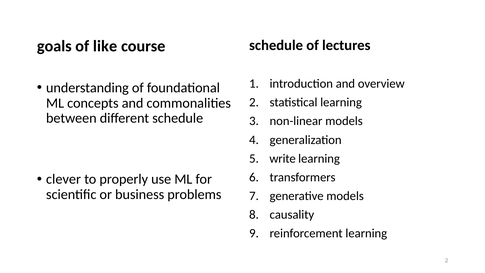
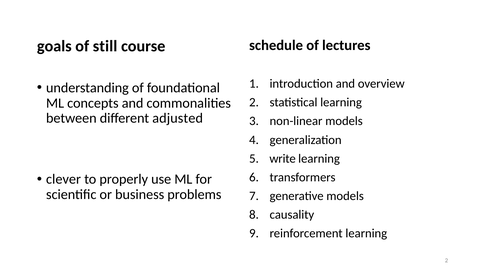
like: like -> still
different schedule: schedule -> adjusted
